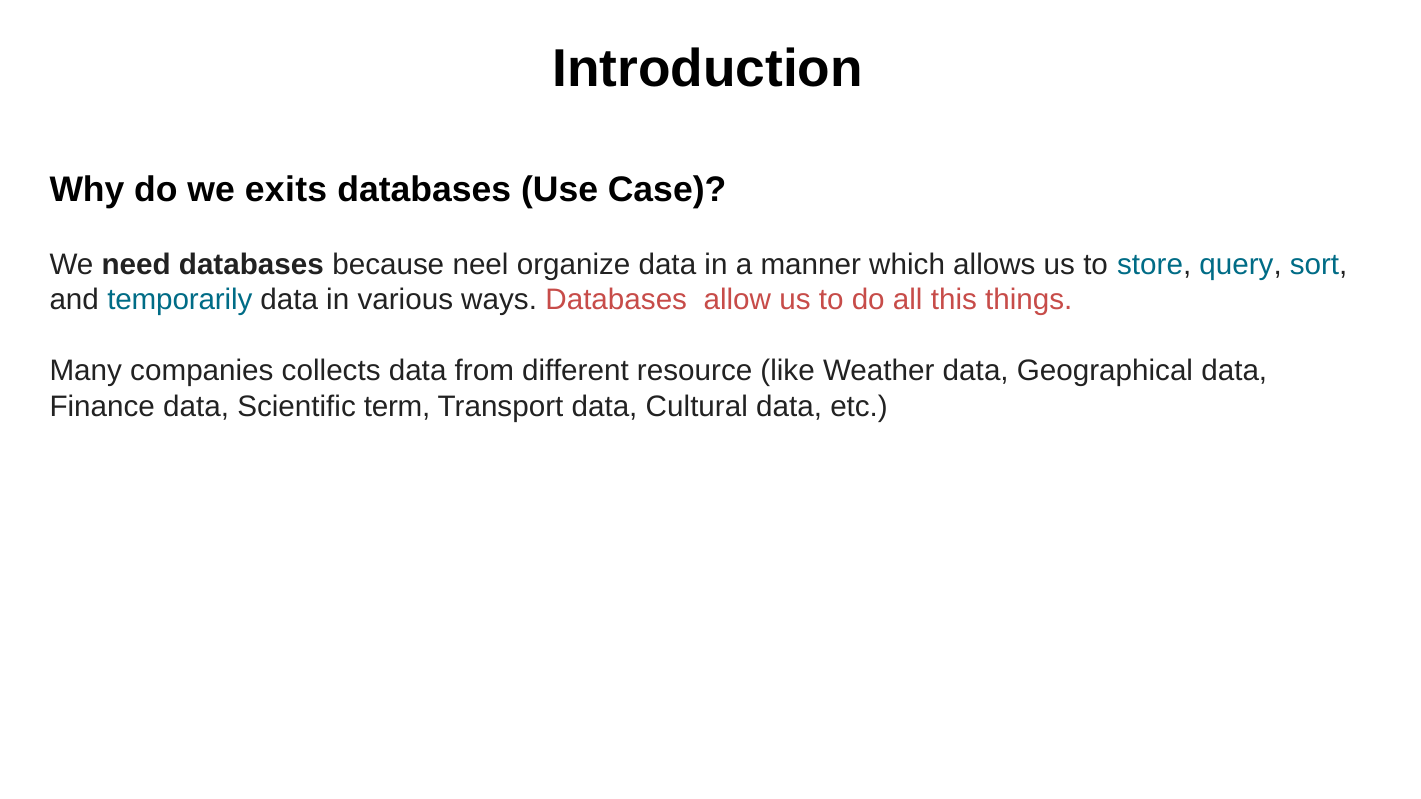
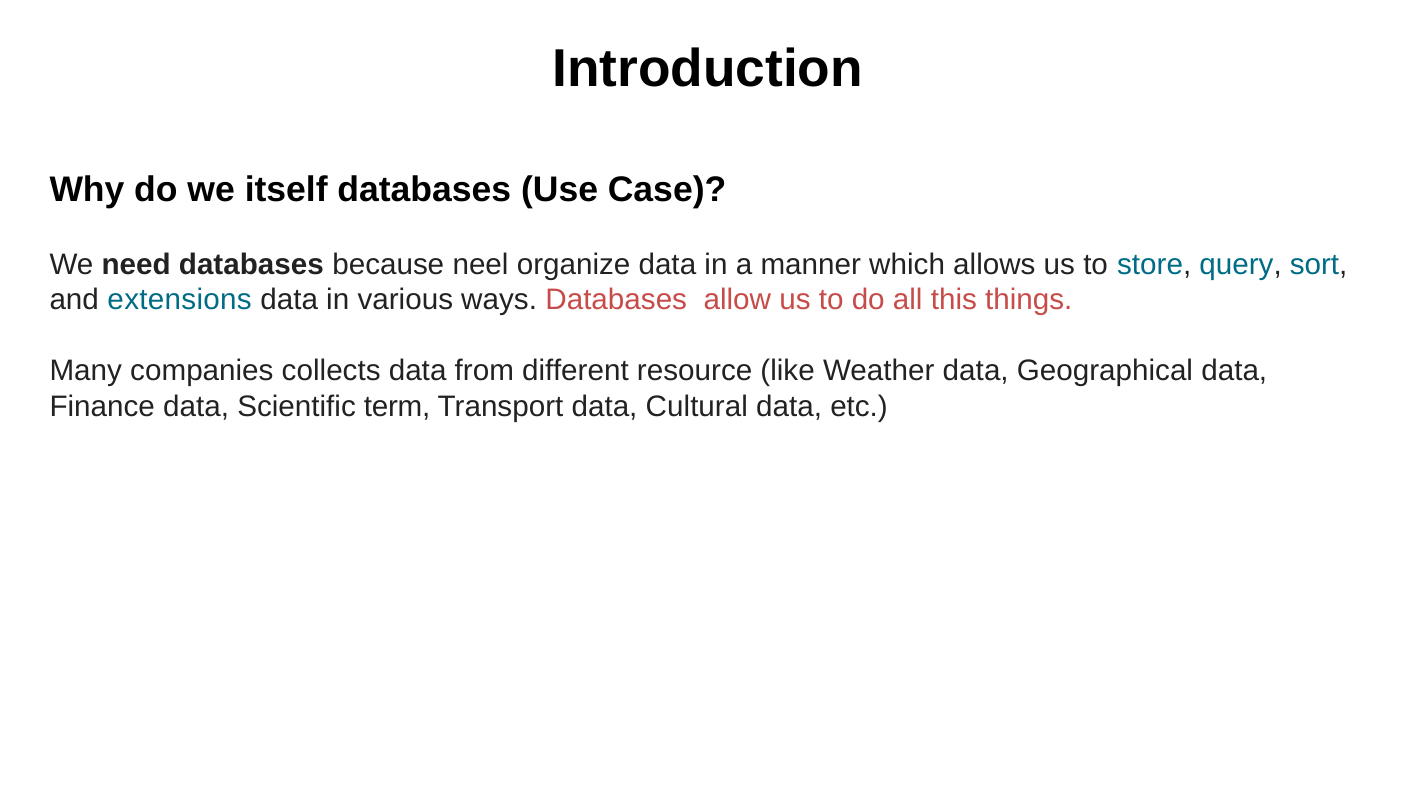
exits: exits -> itself
temporarily: temporarily -> extensions
